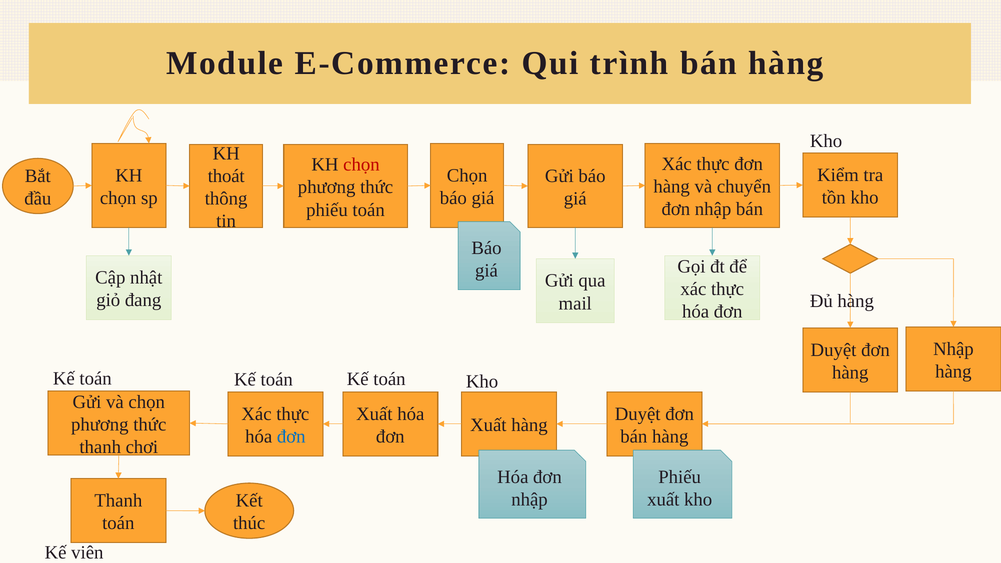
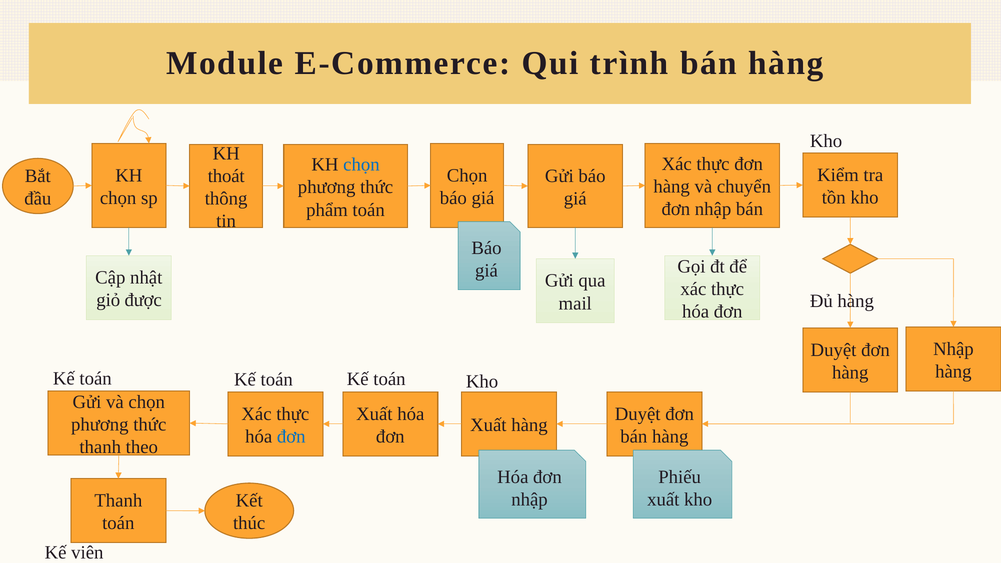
chọn at (361, 165) colour: red -> blue
phiếu at (327, 210): phiếu -> phẩm
đang: đang -> được
chơi: chơi -> theo
